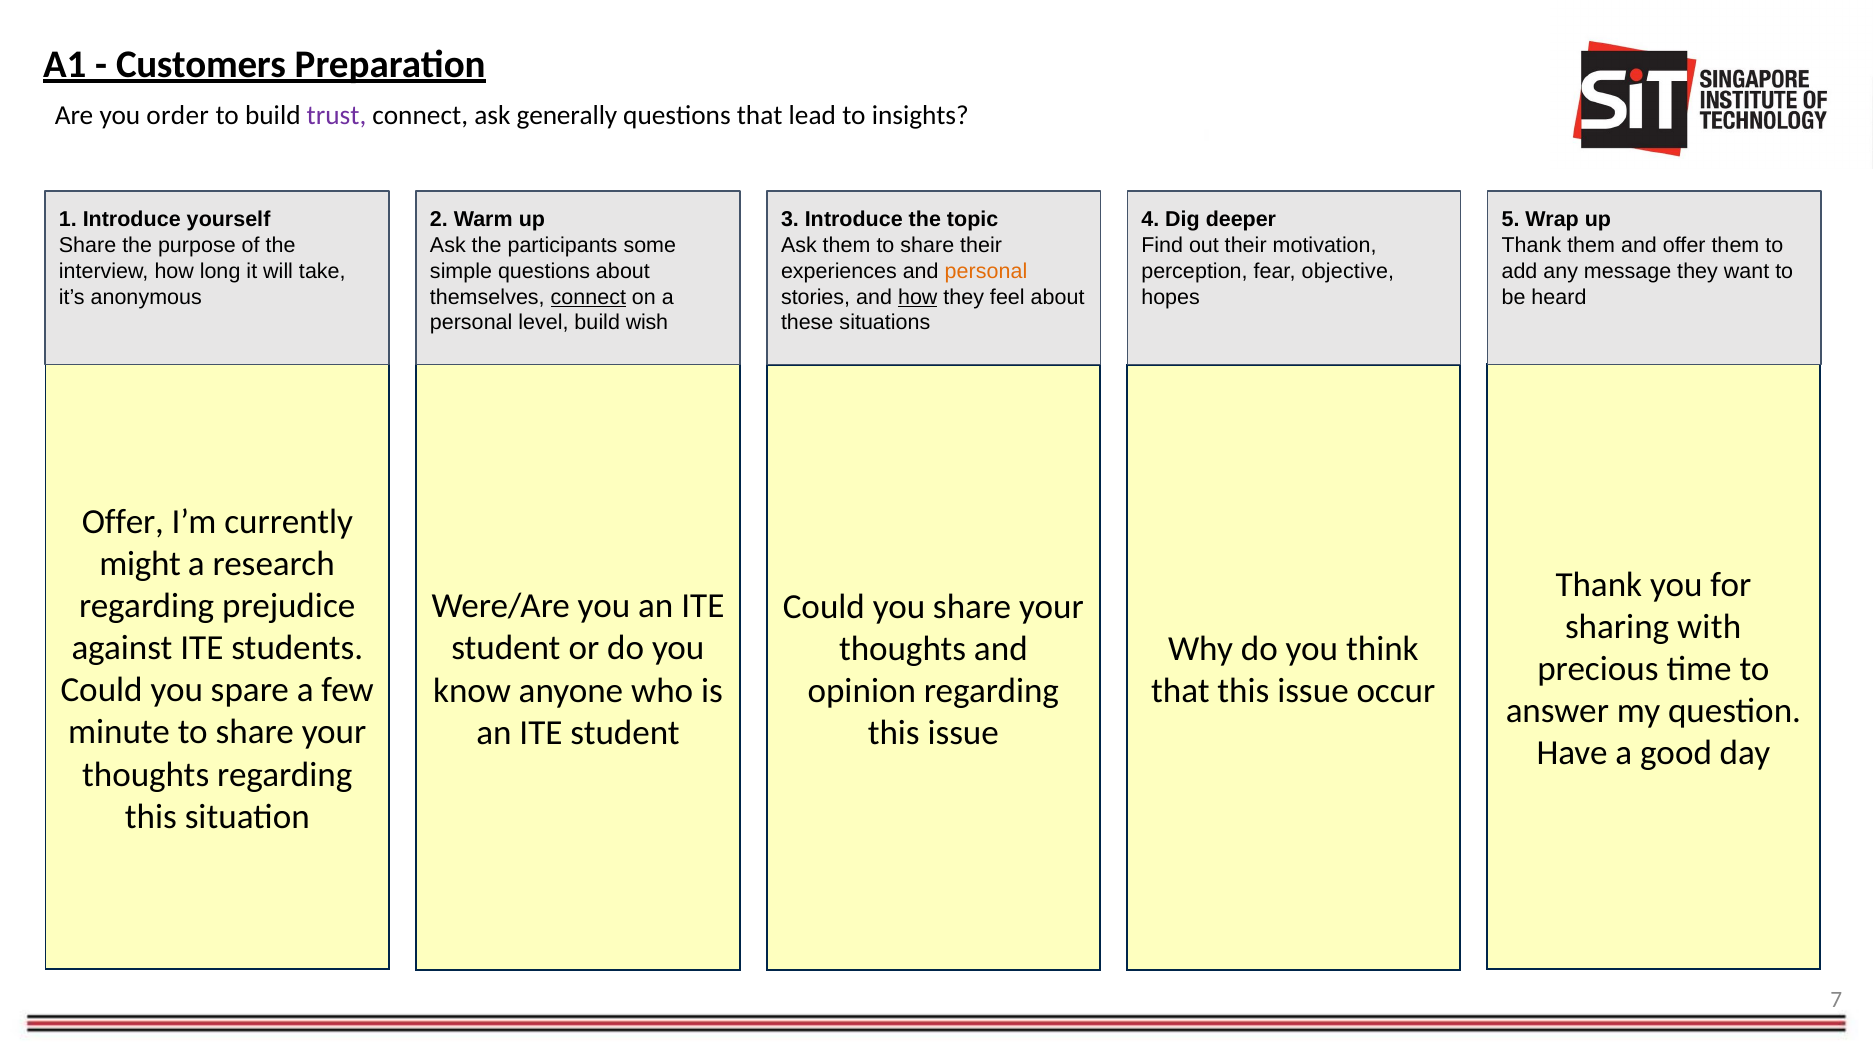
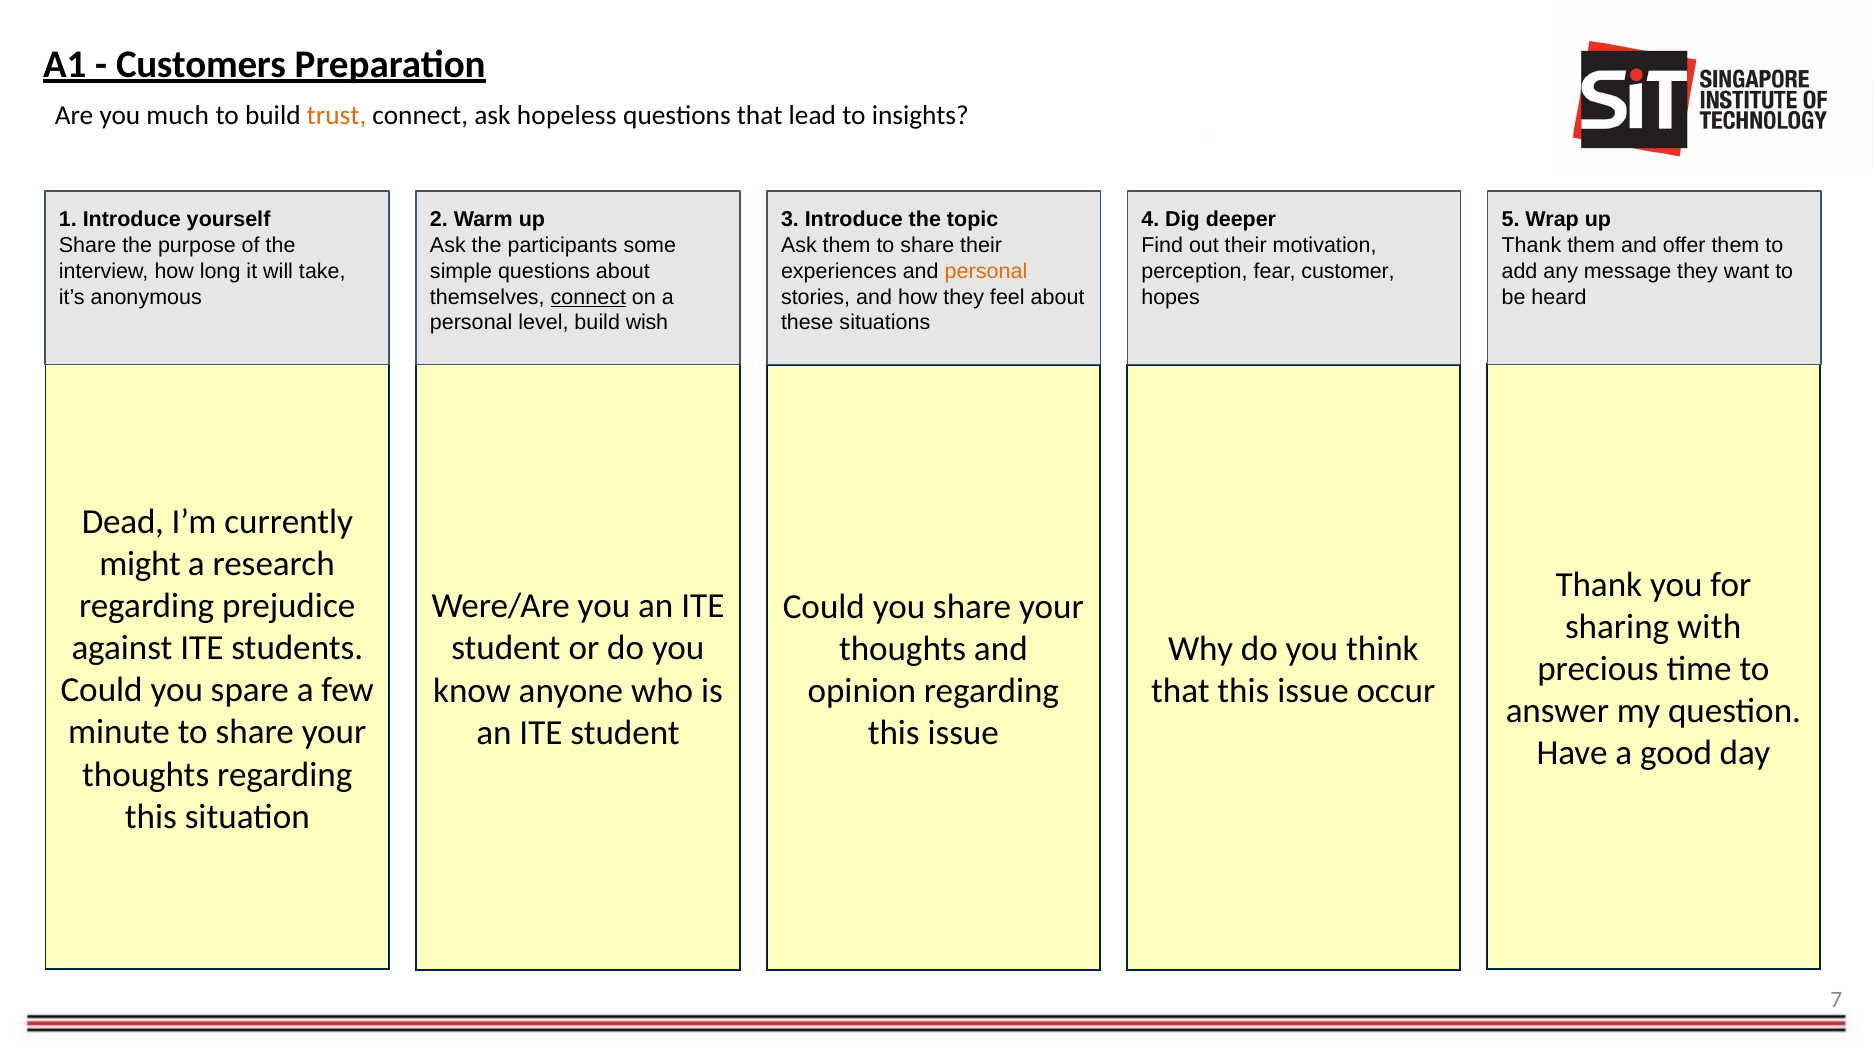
order: order -> much
trust colour: purple -> orange
generally: generally -> hopeless
objective: objective -> customer
how at (918, 297) underline: present -> none
Offer at (123, 521): Offer -> Dead
